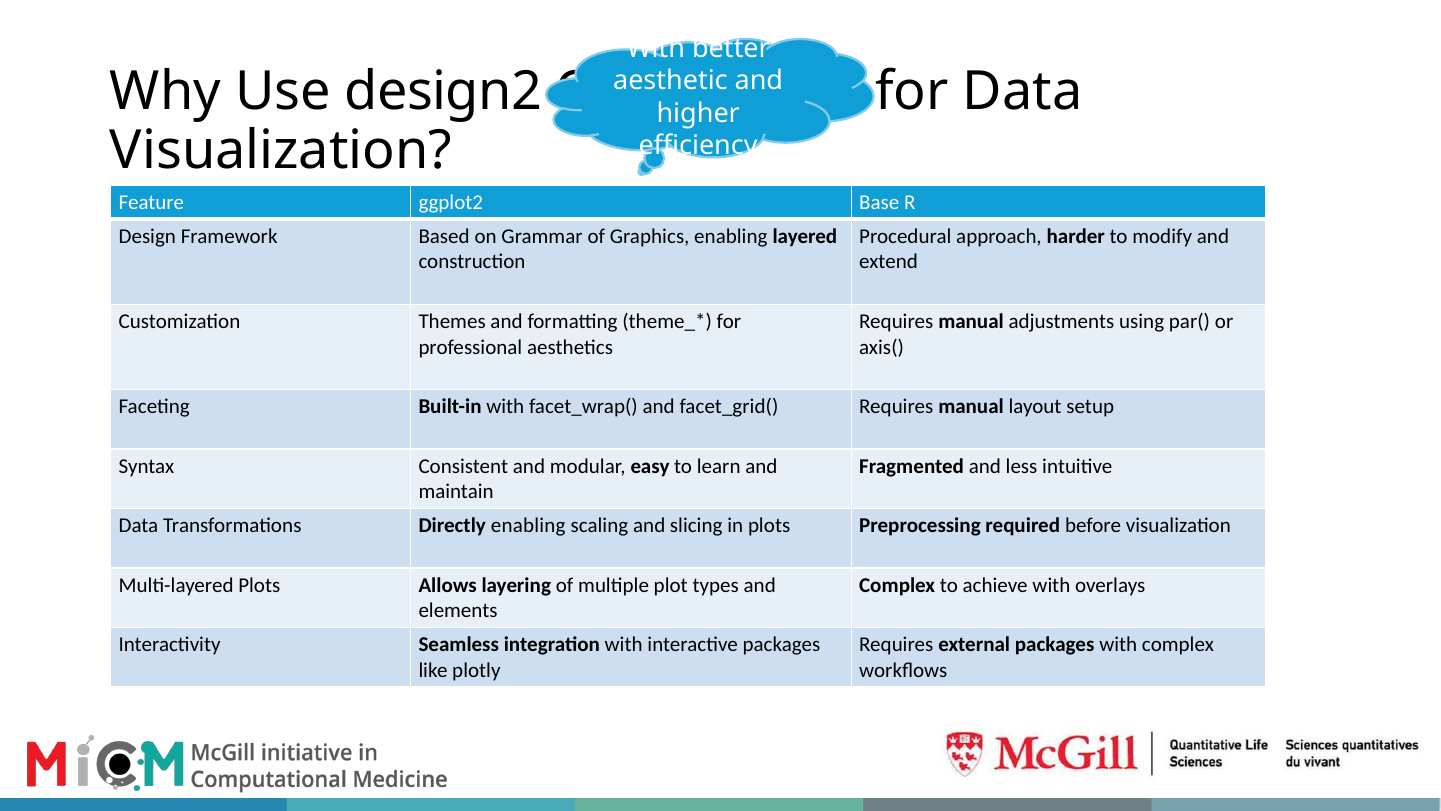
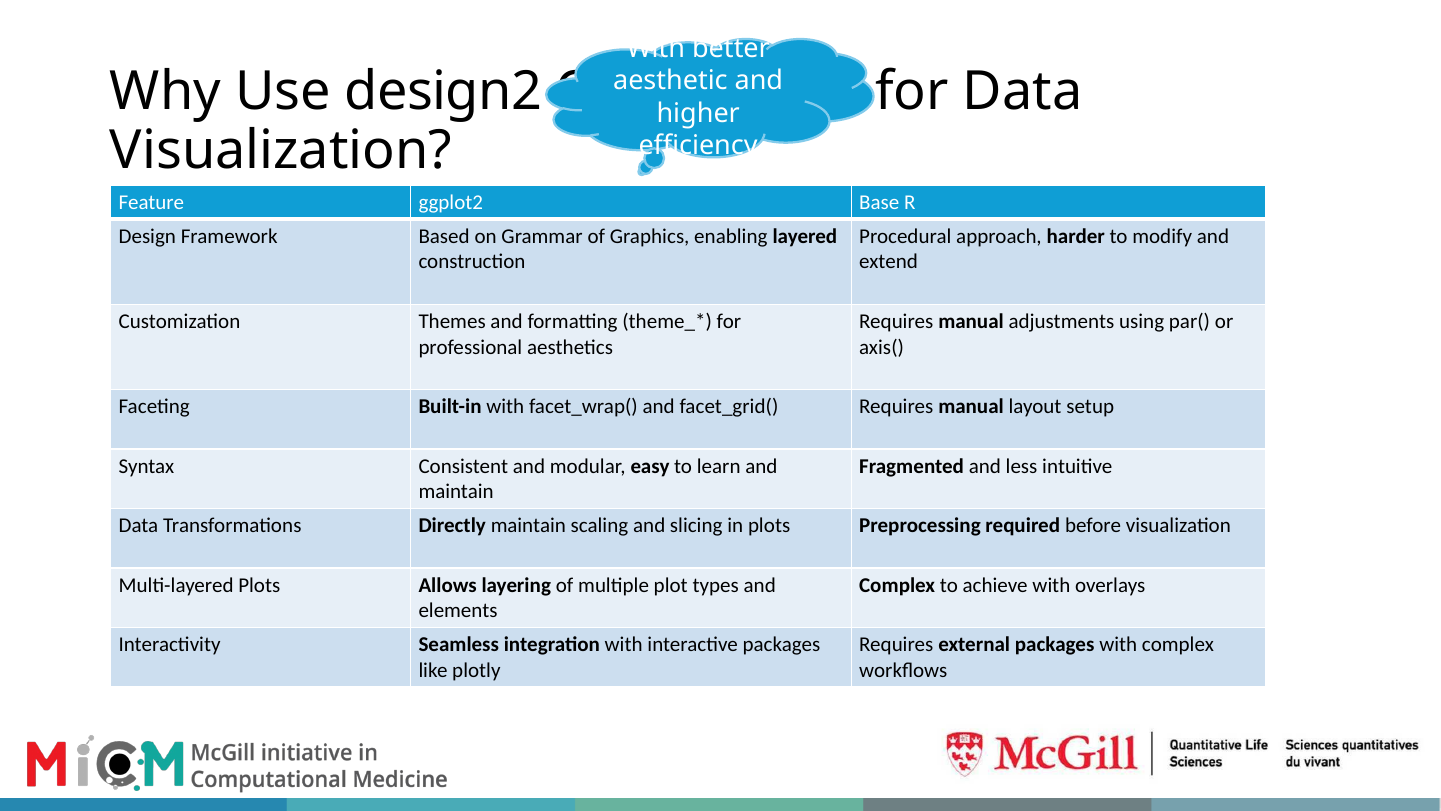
Directly enabling: enabling -> maintain
